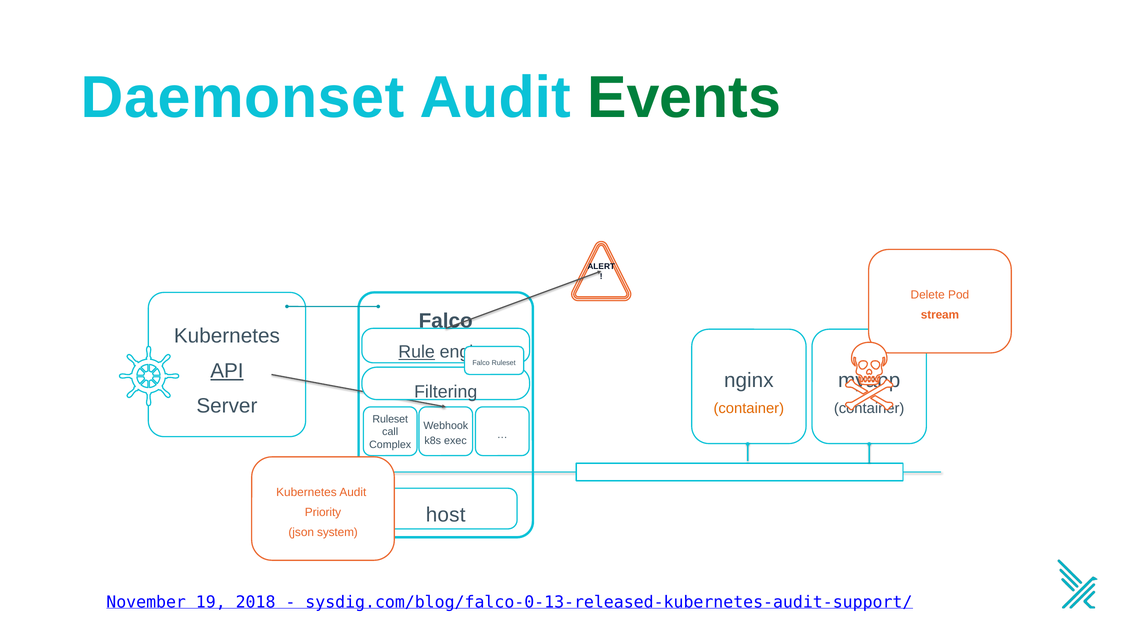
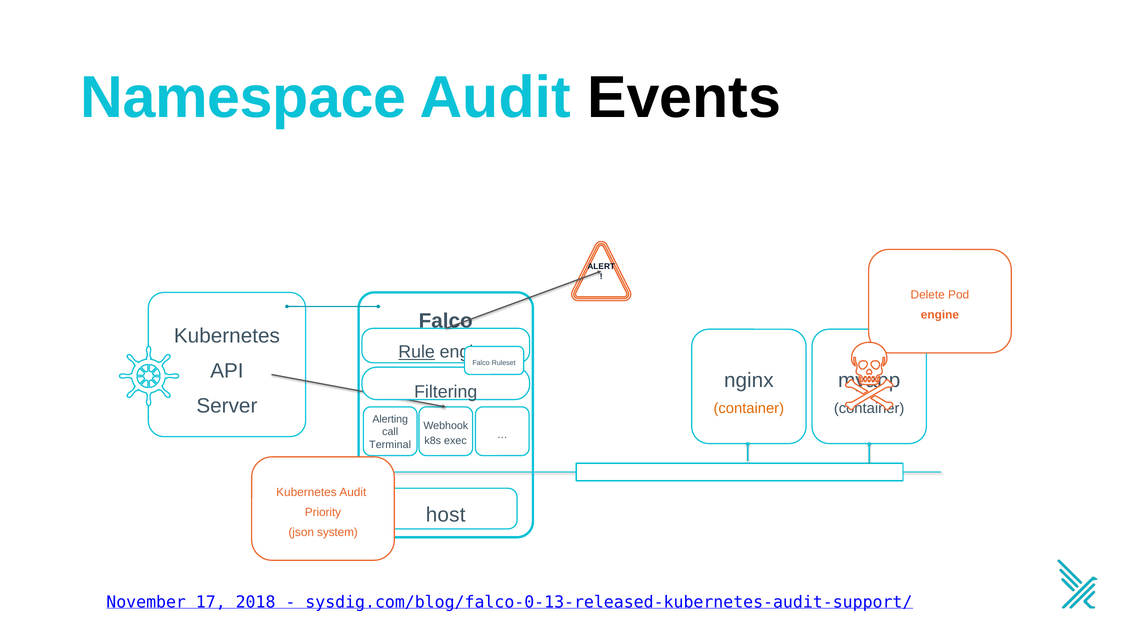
Daemonset: Daemonset -> Namespace
Events colour: green -> black
stream at (940, 315): stream -> engine
API underline: present -> none
Ruleset at (390, 419): Ruleset -> Alerting
Complex: Complex -> Terminal
19: 19 -> 17
